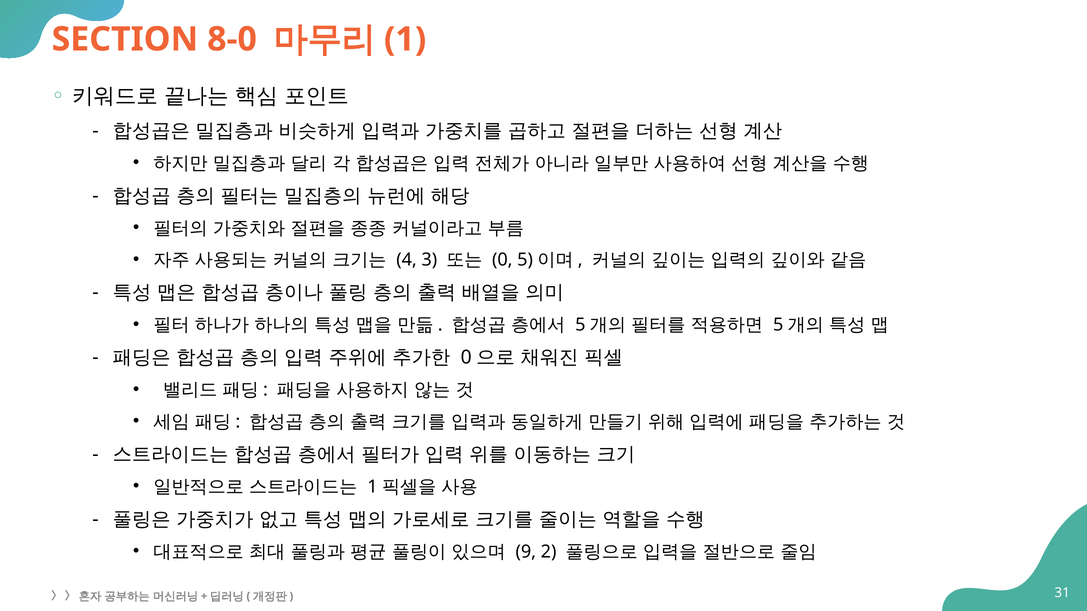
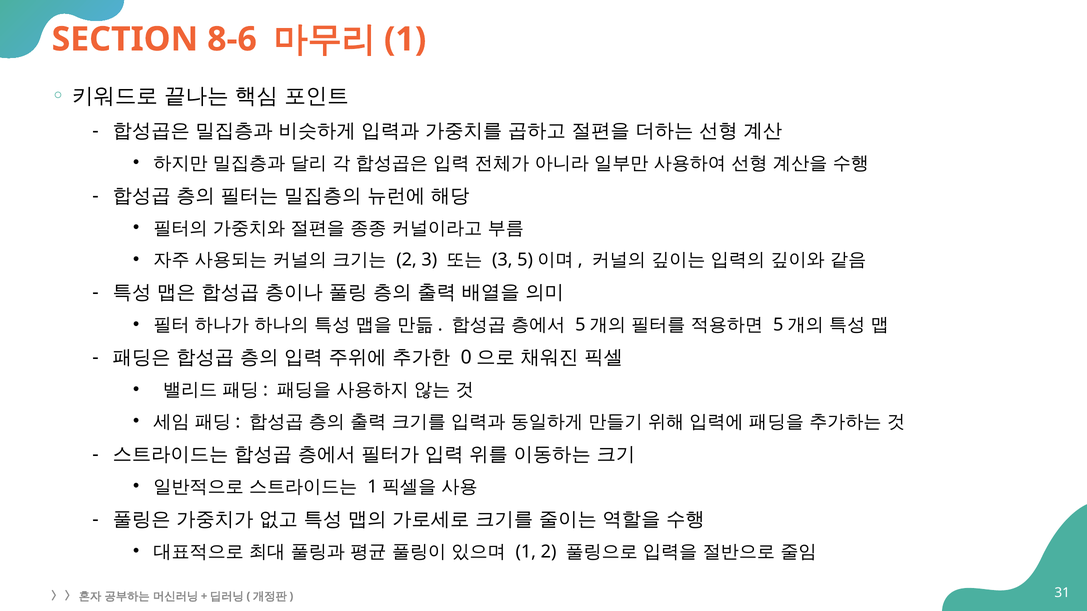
8-0: 8-0 -> 8-6
4 at (407, 260): 4 -> 2
0 at (502, 260): 0 -> 3
9 at (526, 552): 9 -> 1
